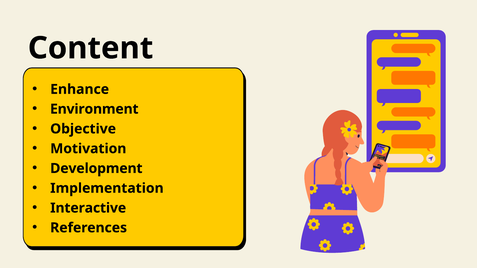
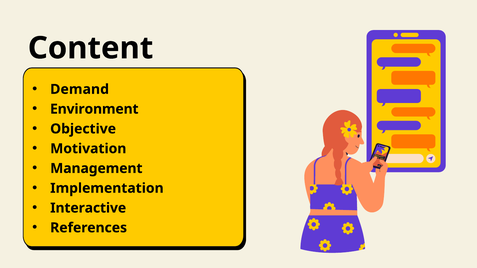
Enhance: Enhance -> Demand
Development: Development -> Management
